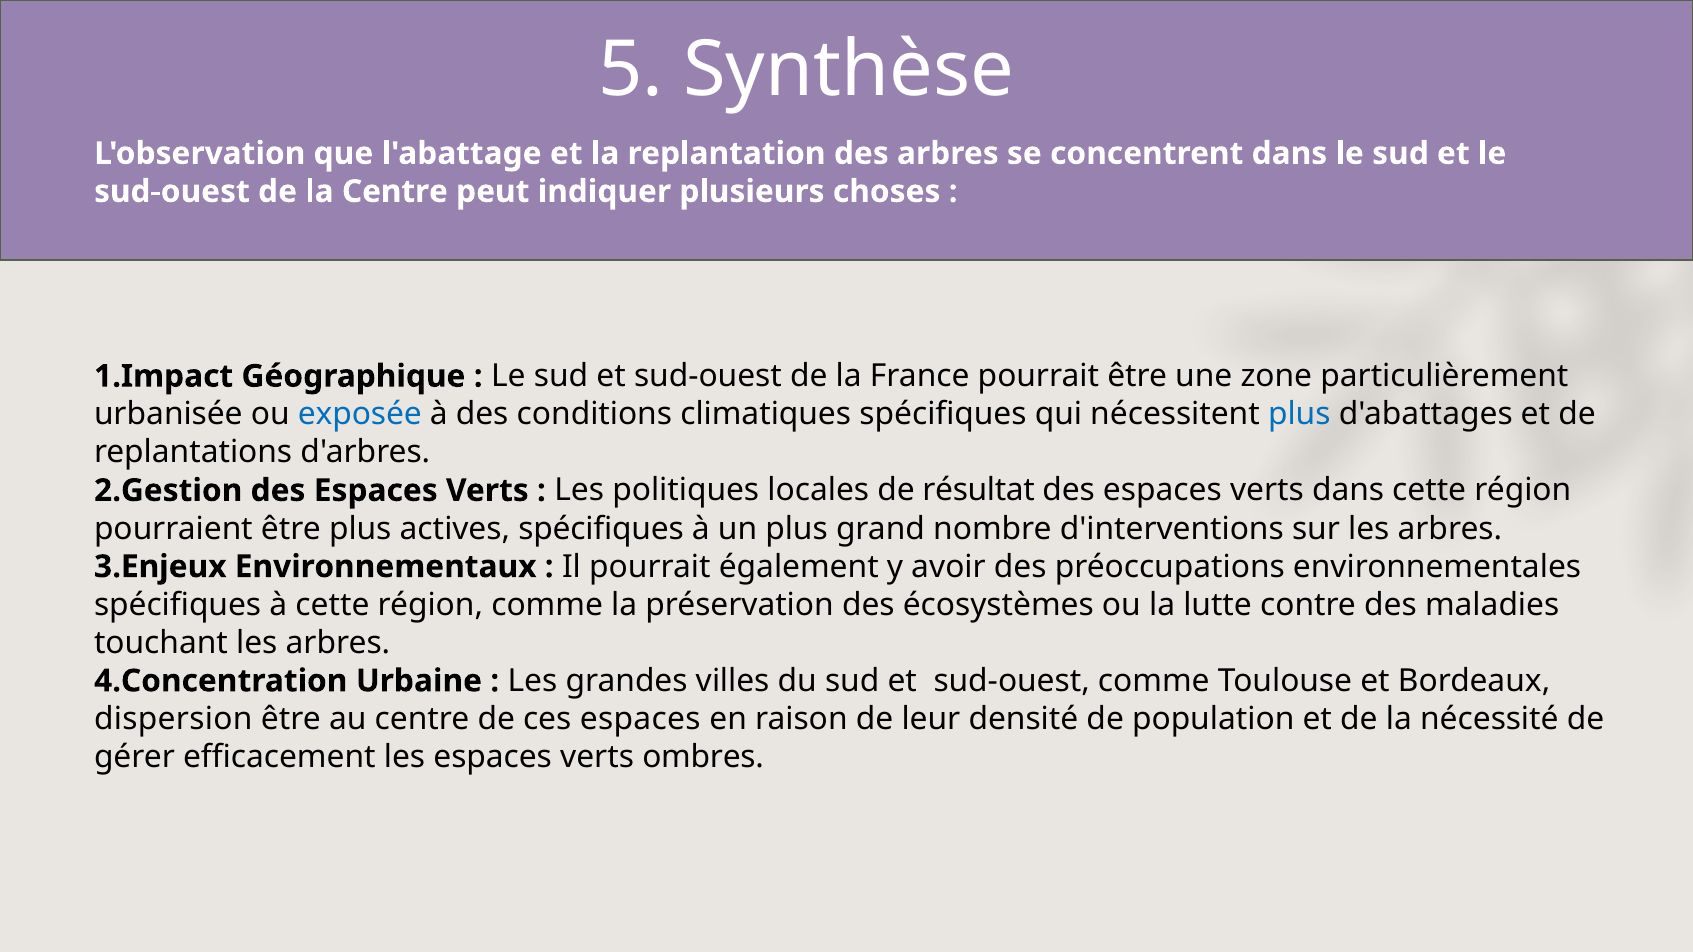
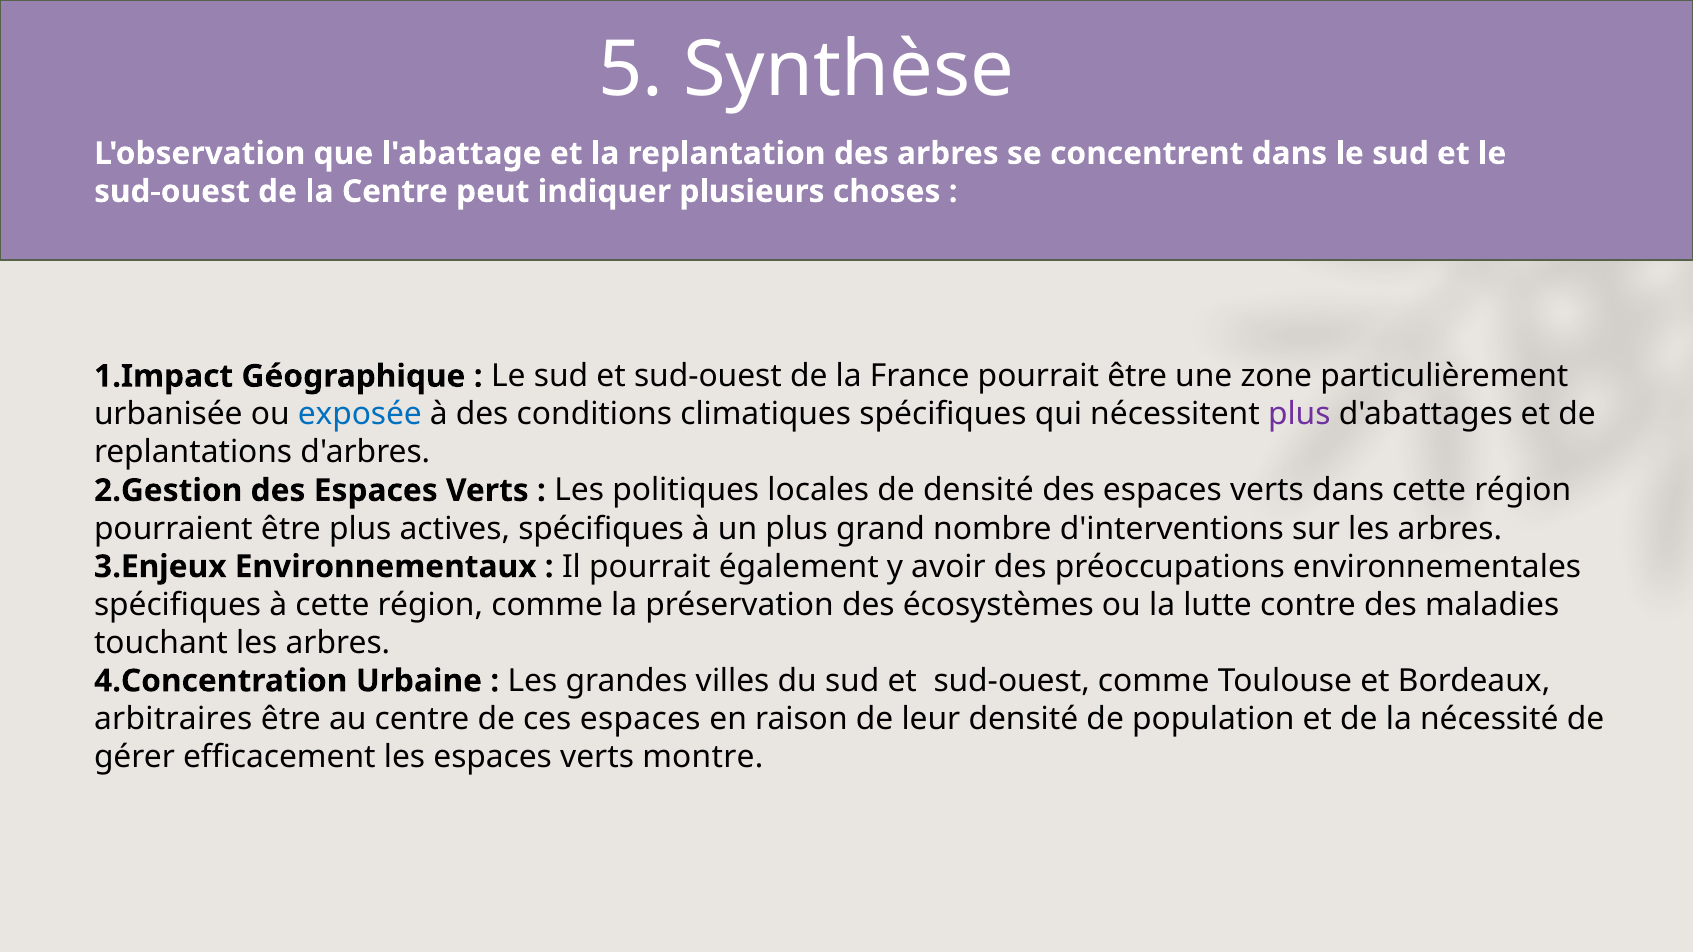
plus at (1299, 414) colour: blue -> purple
de résultat: résultat -> densité
dispersion: dispersion -> arbitraires
ombres: ombres -> montre
